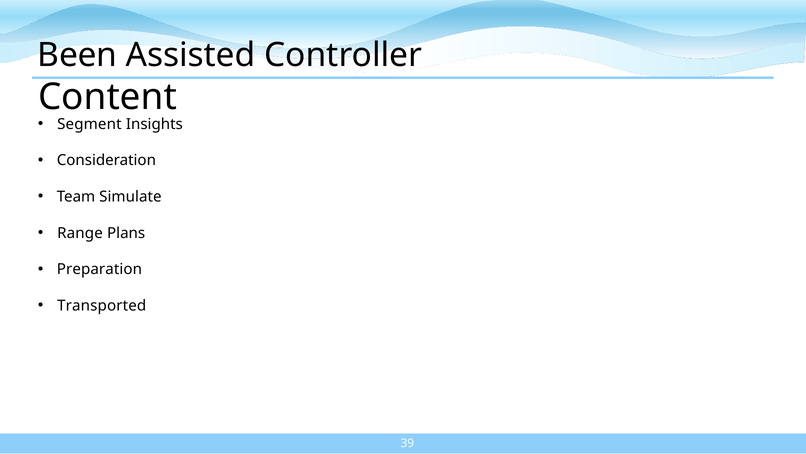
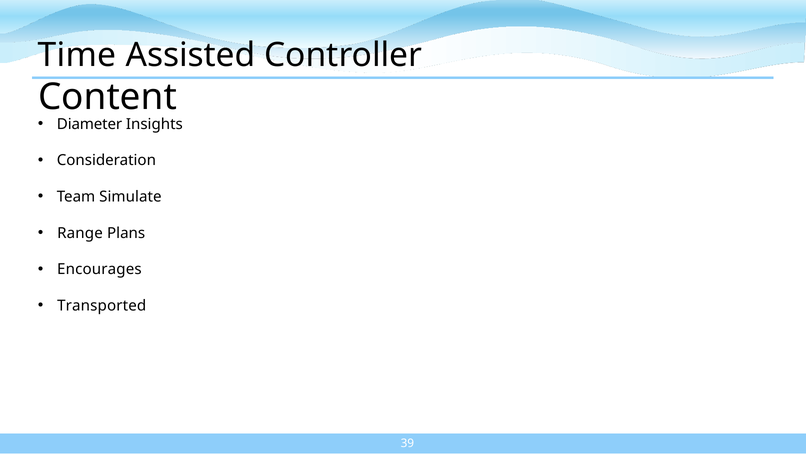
Been: Been -> Time
Segment: Segment -> Diameter
Preparation: Preparation -> Encourages
